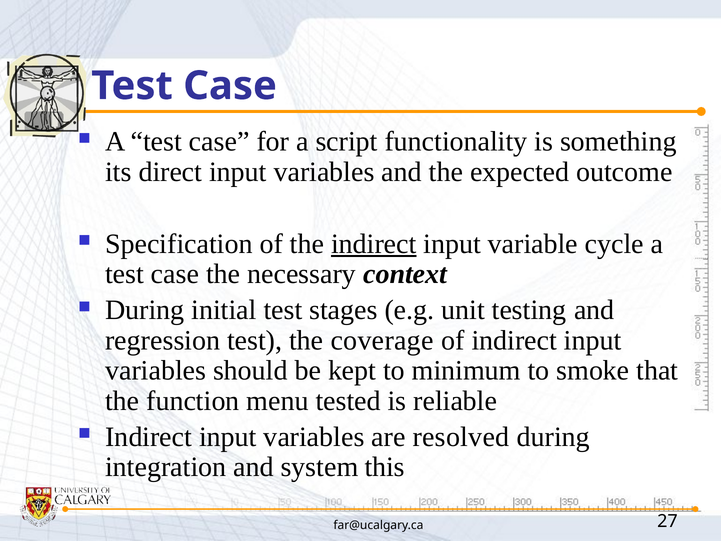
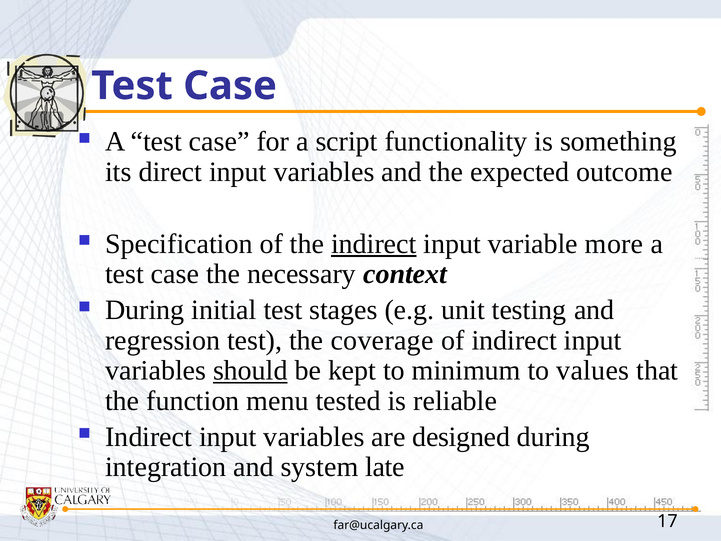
cycle: cycle -> more
should underline: none -> present
smoke: smoke -> values
resolved: resolved -> designed
this: this -> late
27: 27 -> 17
